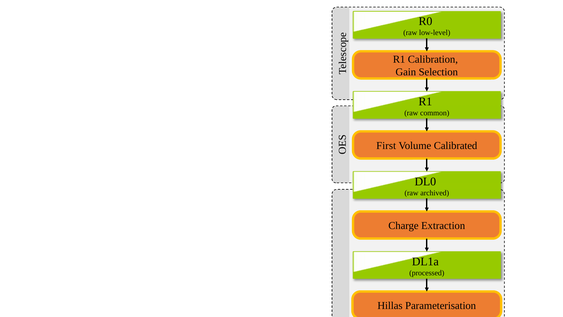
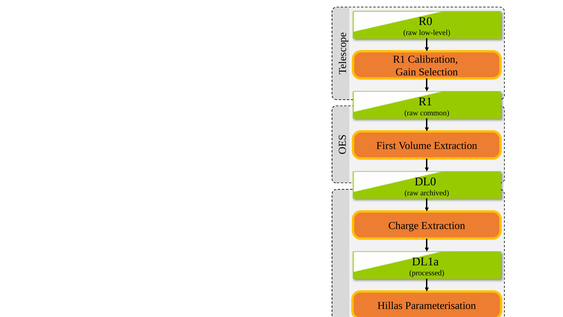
Volume Calibrated: Calibrated -> Extraction
